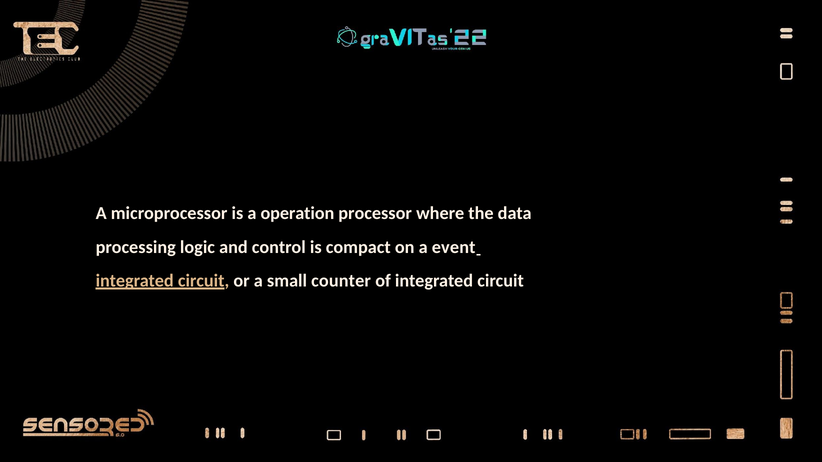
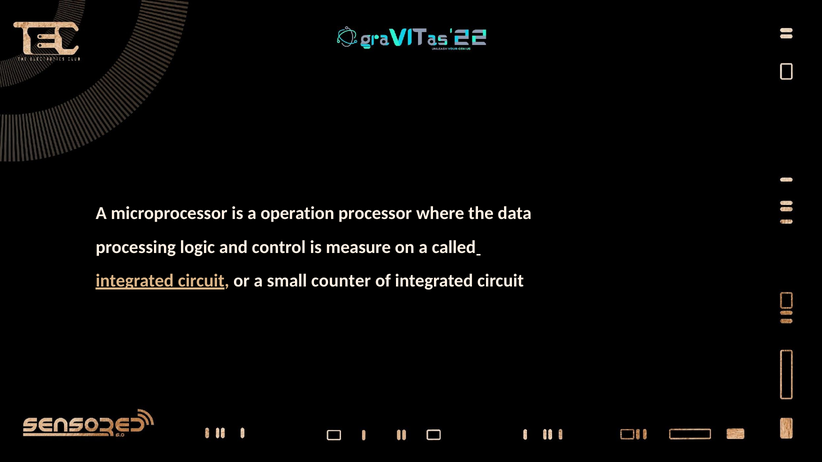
compact: compact -> measure
event: event -> called
